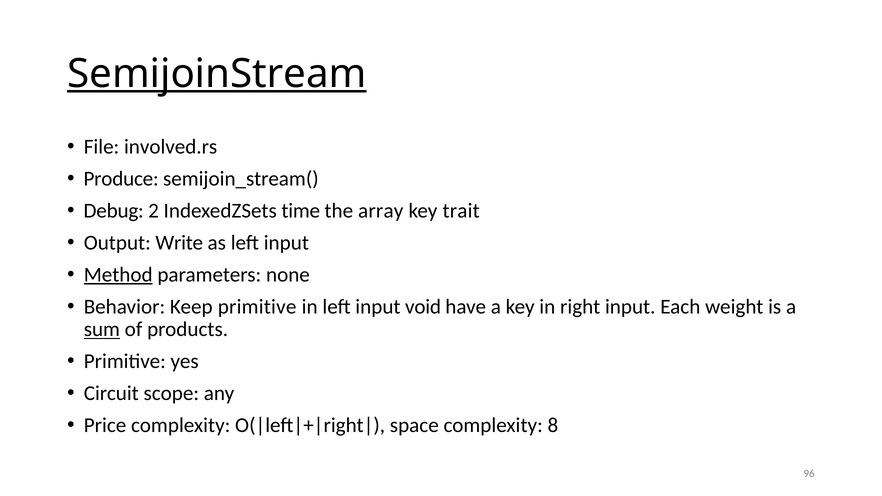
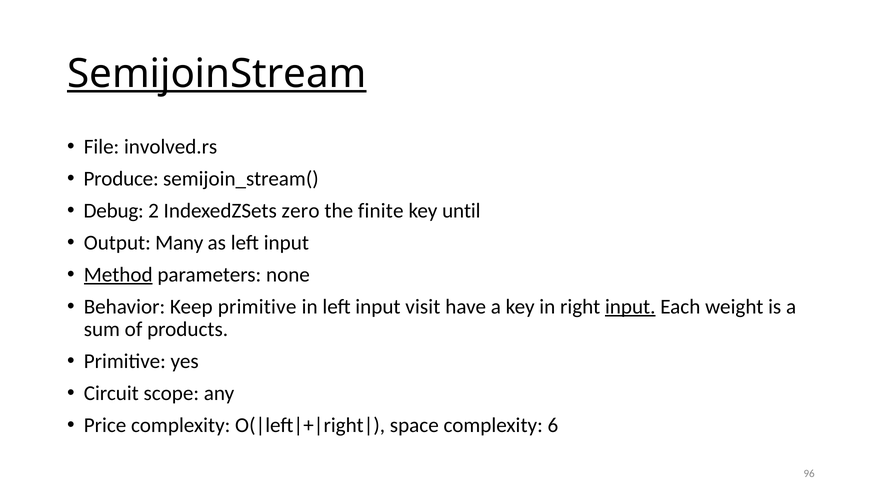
time: time -> zero
array: array -> finite
trait: trait -> until
Write: Write -> Many
void: void -> visit
input at (630, 307) underline: none -> present
sum underline: present -> none
8: 8 -> 6
